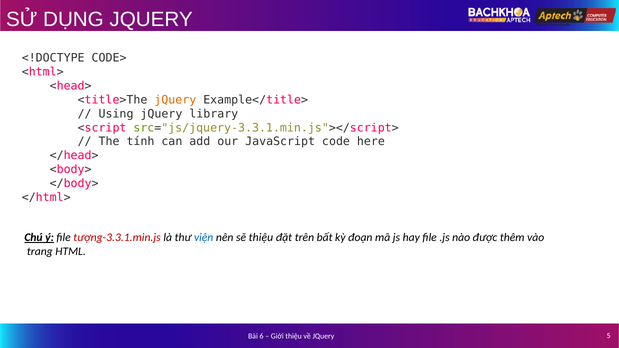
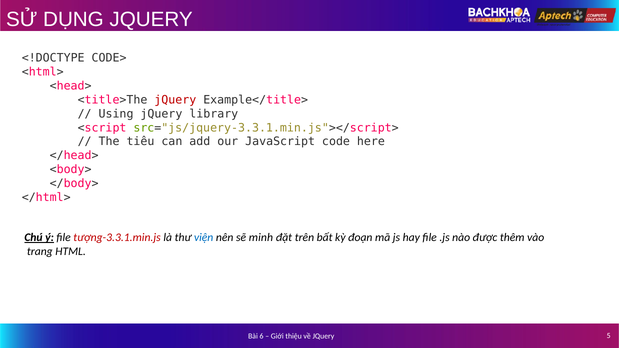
jQuery at (175, 100) colour: orange -> red
tính: tính -> tiêu
sẽ thiệu: thiệu -> minh
